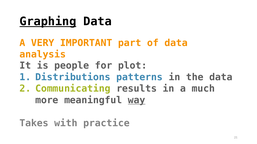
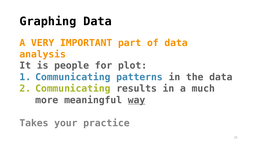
Graphing underline: present -> none
Distributions at (73, 77): Distributions -> Communicating
with: with -> your
